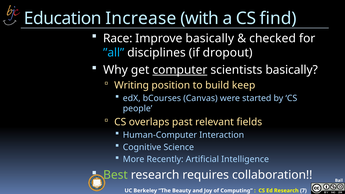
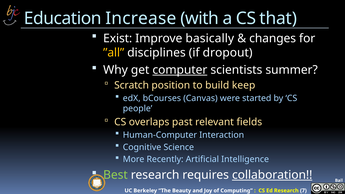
find: find -> that
Race: Race -> Exist
checked: checked -> changes
”all colour: light blue -> yellow
scientists basically: basically -> summer
Writing: Writing -> Scratch
collaboration underline: none -> present
